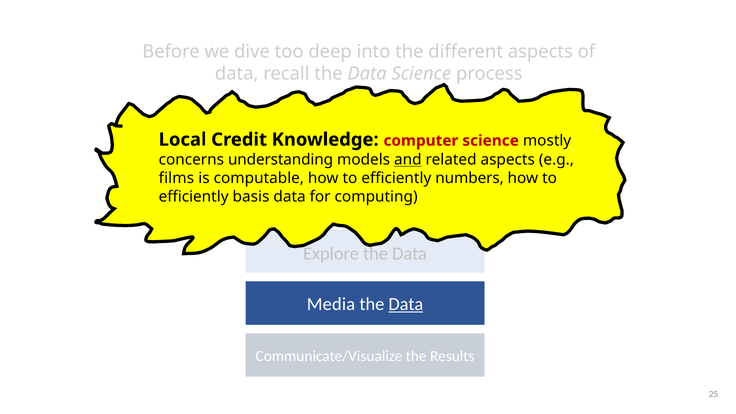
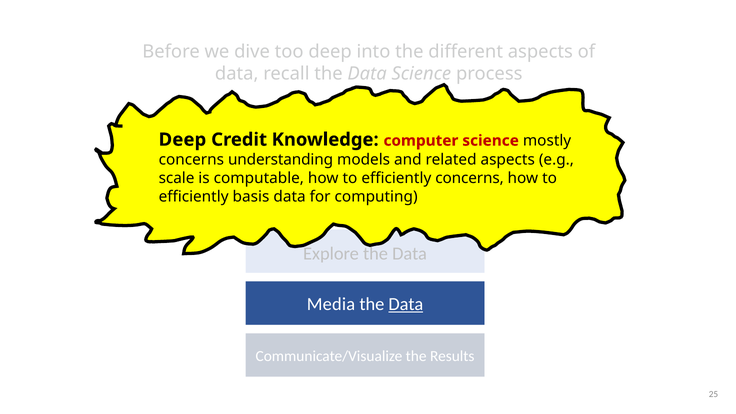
Local at (183, 140): Local -> Deep
and underline: present -> none
films: films -> scale
efficiently numbers: numbers -> concerns
